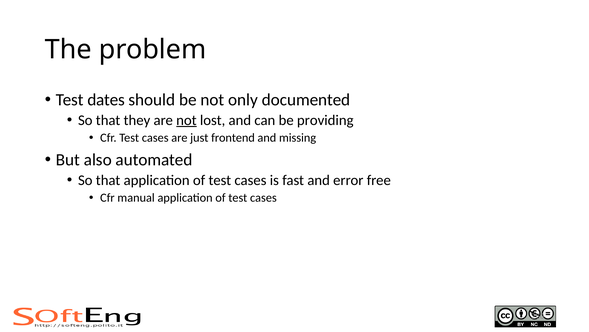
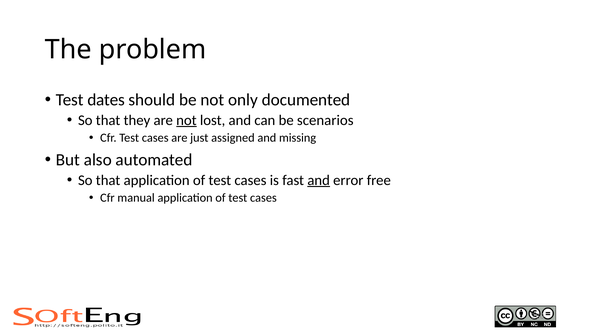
providing: providing -> scenarios
frontend: frontend -> assigned
and at (319, 180) underline: none -> present
